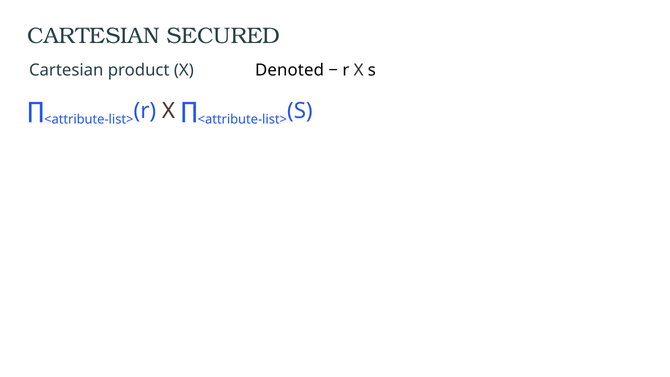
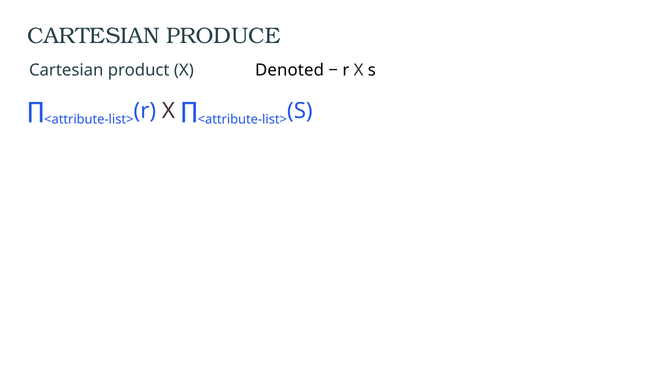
SECURED: SECURED -> PRODUCE
